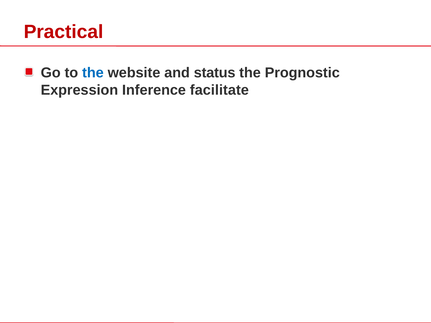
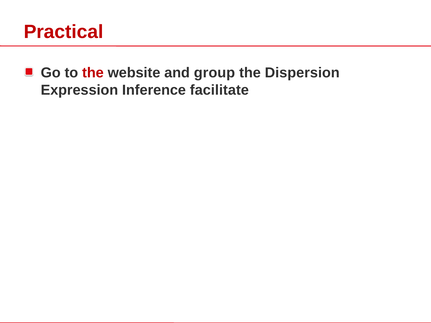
the at (93, 73) colour: blue -> red
status: status -> group
Prognostic: Prognostic -> Dispersion
